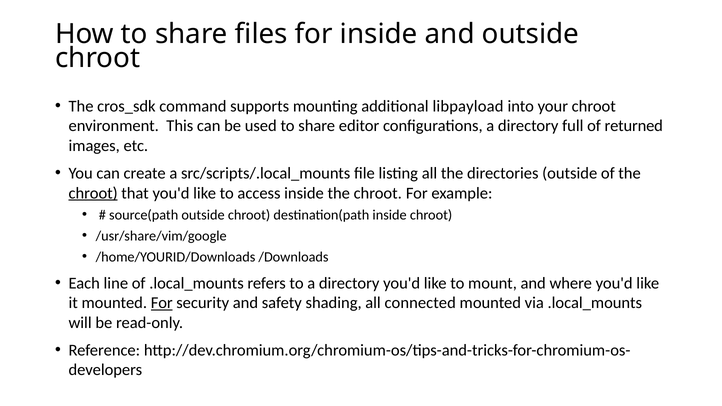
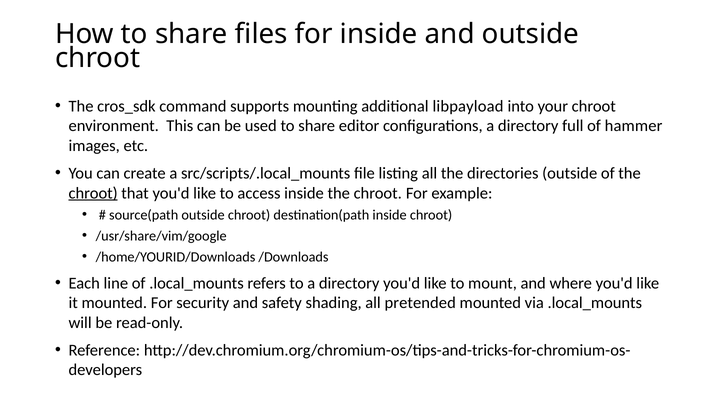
returned: returned -> hammer
For at (162, 303) underline: present -> none
connected: connected -> pretended
